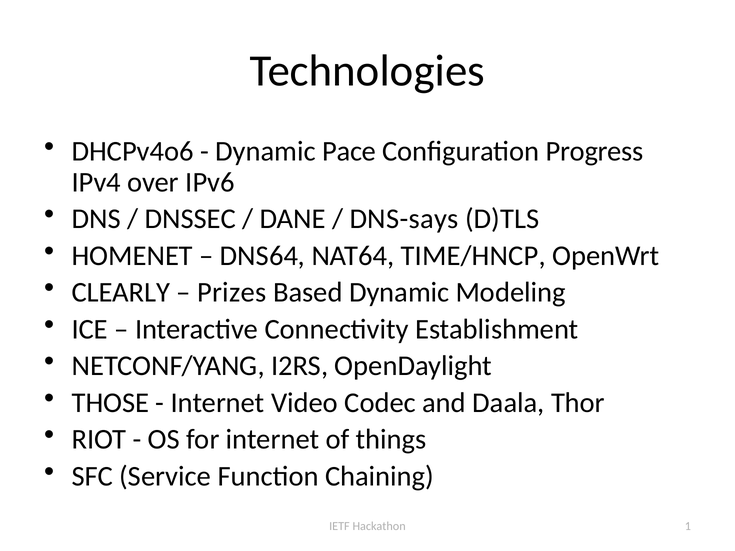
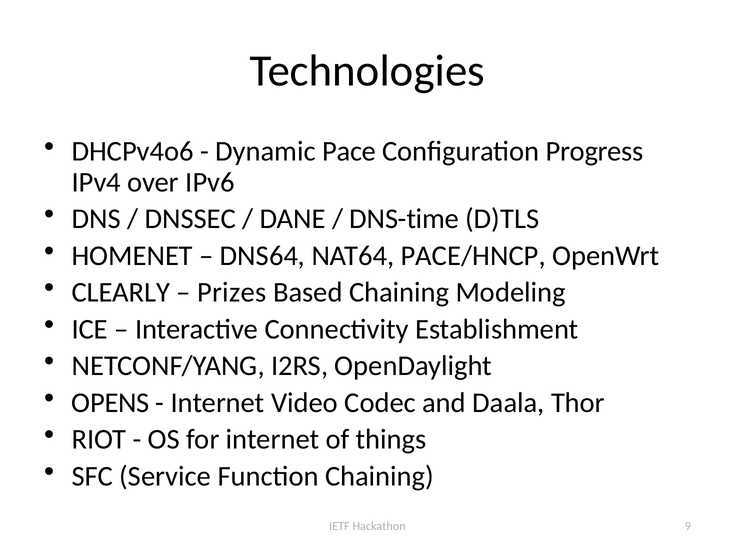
DNS-says: DNS-says -> DNS-time
TIME/HNCP: TIME/HNCP -> PACE/HNCP
Based Dynamic: Dynamic -> Chaining
THOSE: THOSE -> OPENS
1: 1 -> 9
